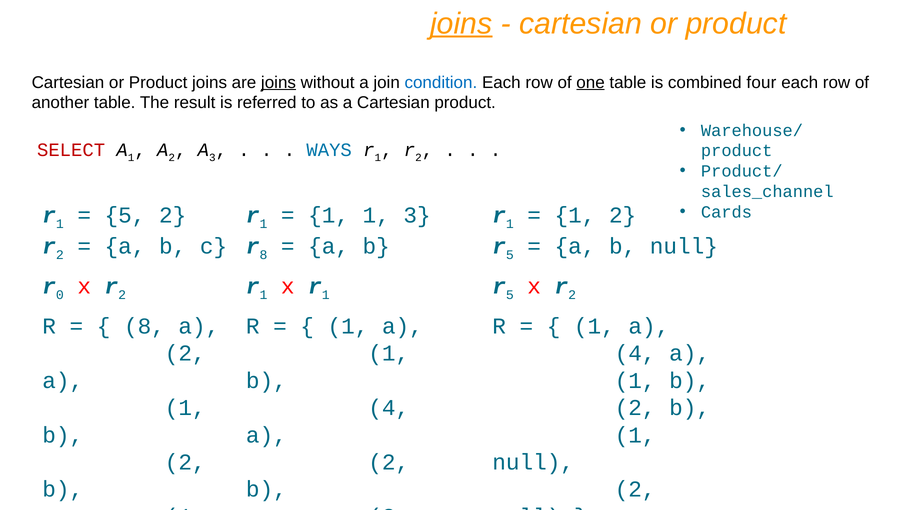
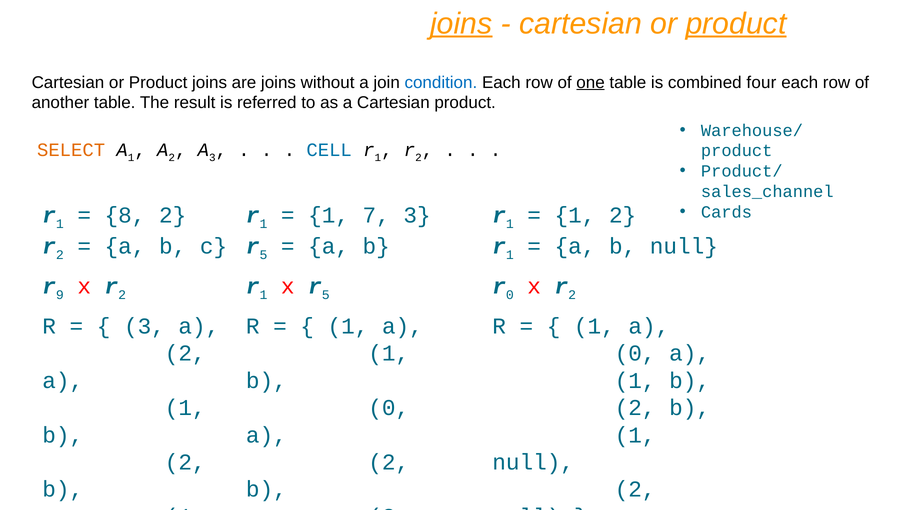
product at (736, 24) underline: none -> present
joins at (278, 82) underline: present -> none
SELECT colour: red -> orange
WAYS: WAYS -> CELL
5 at (125, 215): 5 -> 8
1 1: 1 -> 7
8 at (263, 255): 8 -> 5
5 at (510, 255): 5 -> 1
0: 0 -> 9
x r 1: 1 -> 5
5 at (510, 295): 5 -> 0
8 at (144, 326): 8 -> 3
4 at (635, 354): 4 -> 0
4 at (389, 408): 4 -> 0
